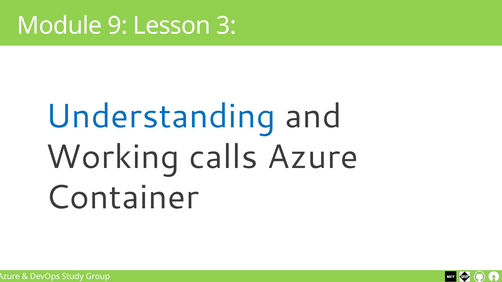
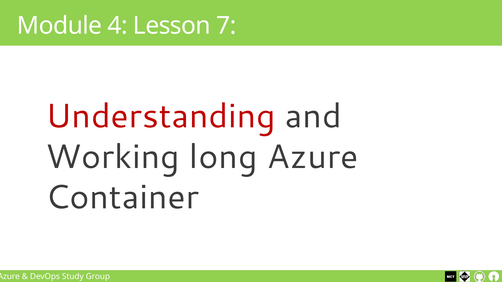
9: 9 -> 4
3: 3 -> 7
Understanding colour: blue -> red
calls: calls -> long
